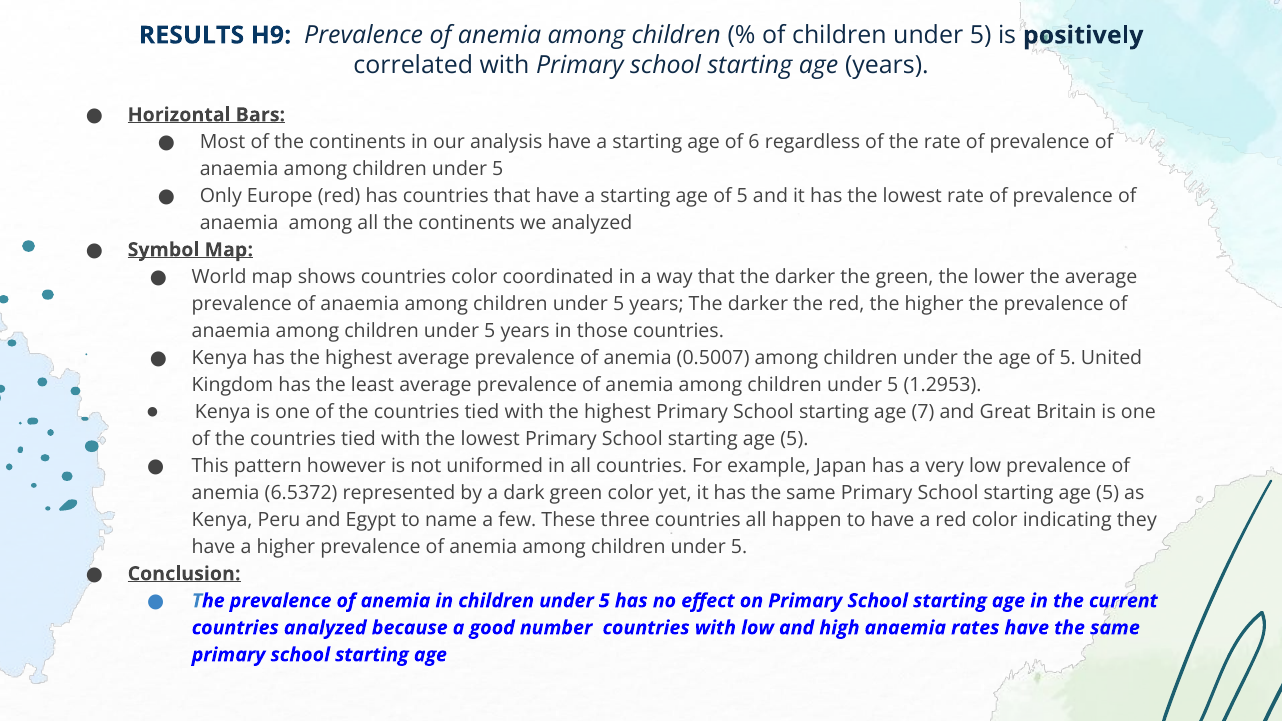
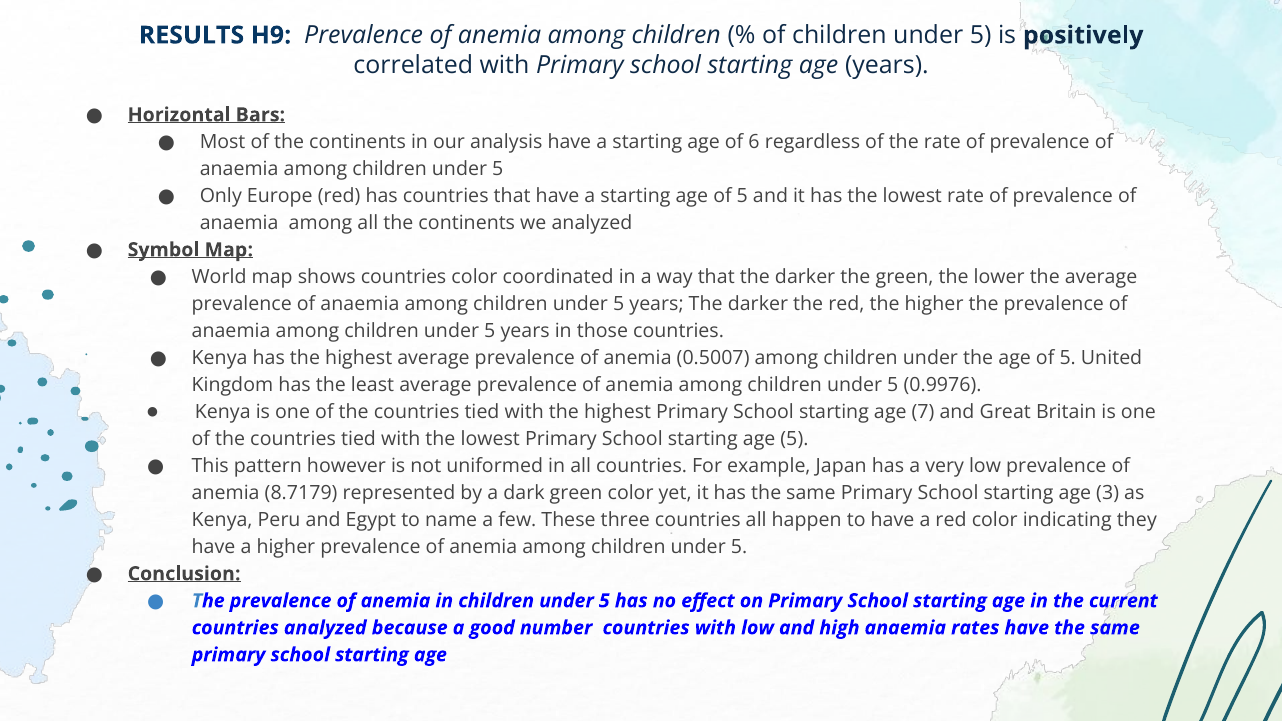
1.2953: 1.2953 -> 0.9976
6.5372: 6.5372 -> 8.7179
5 at (1108, 493): 5 -> 3
